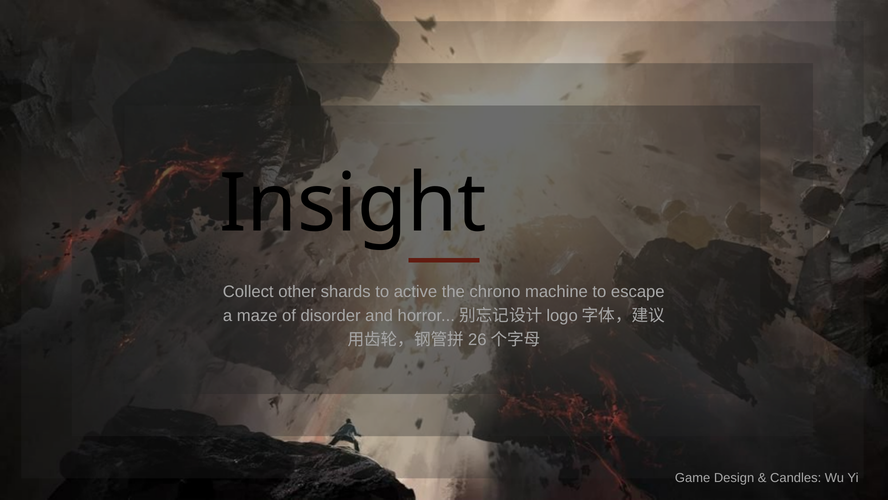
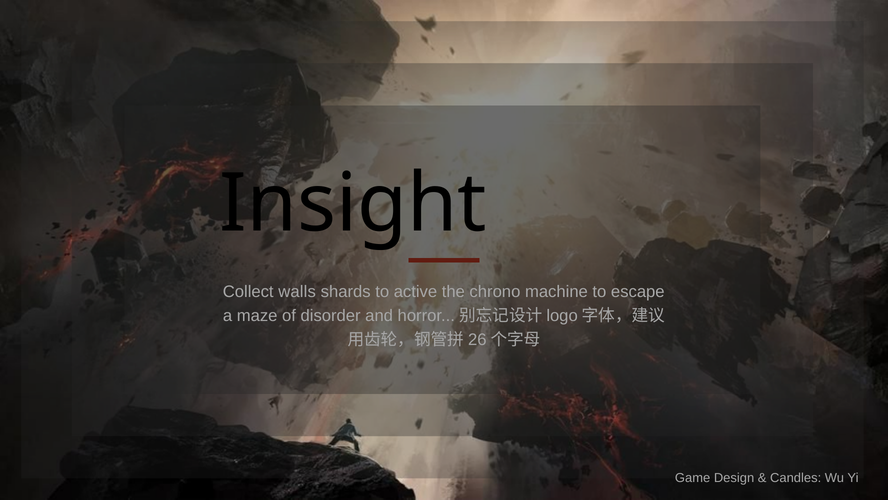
other: other -> walls
